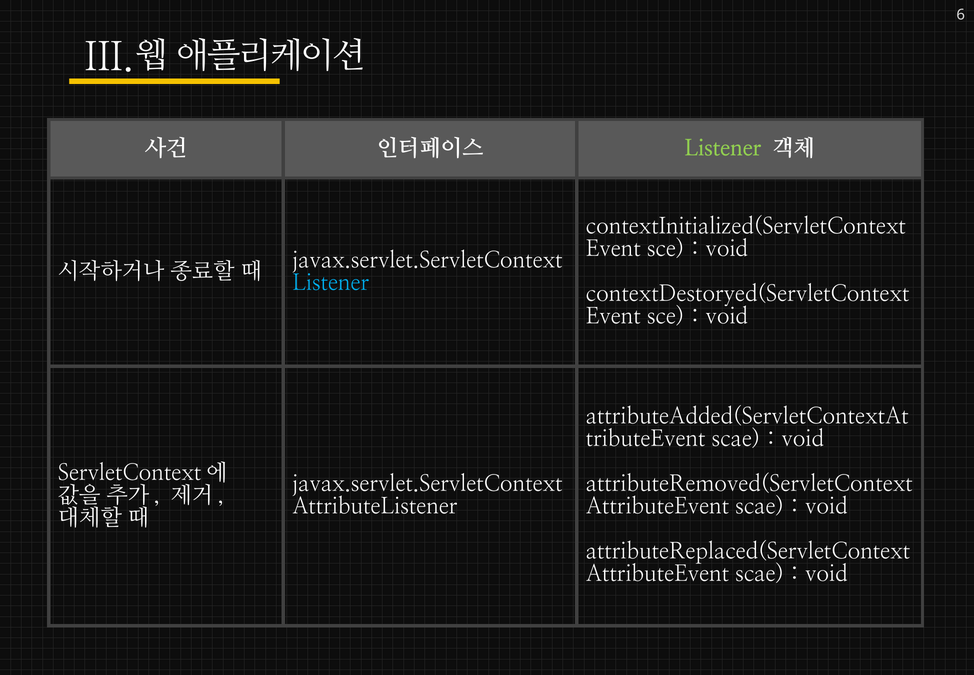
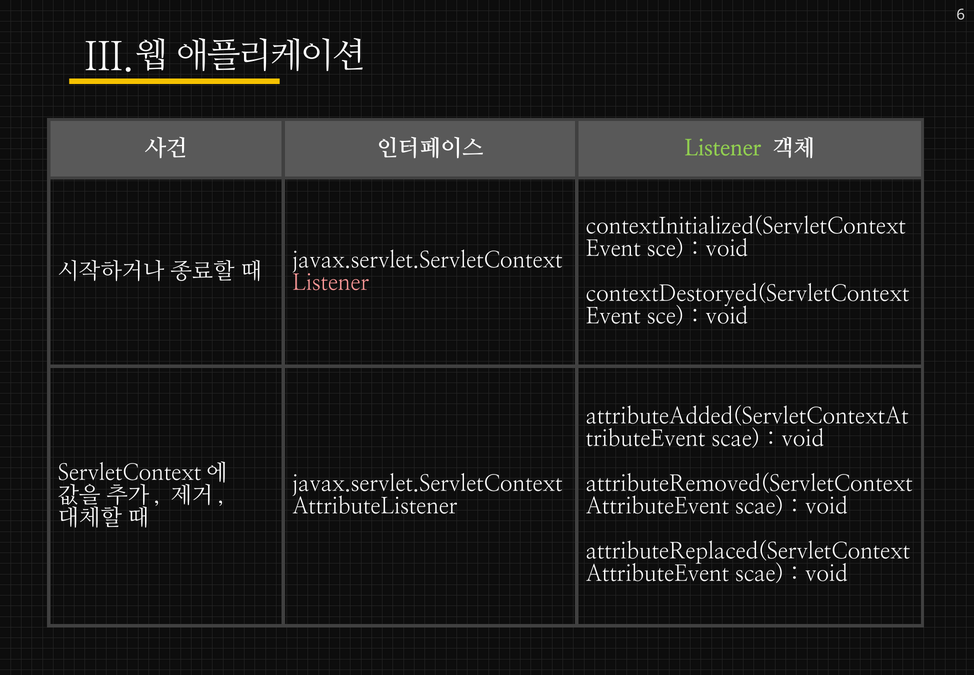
Listener at (331, 282) colour: light blue -> pink
